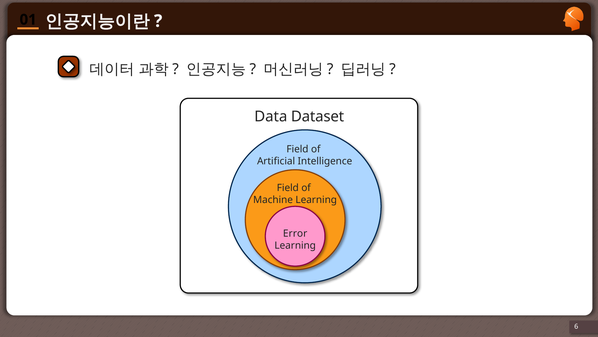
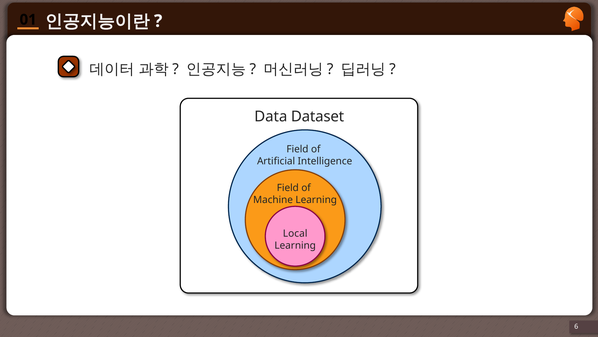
Error: Error -> Local
